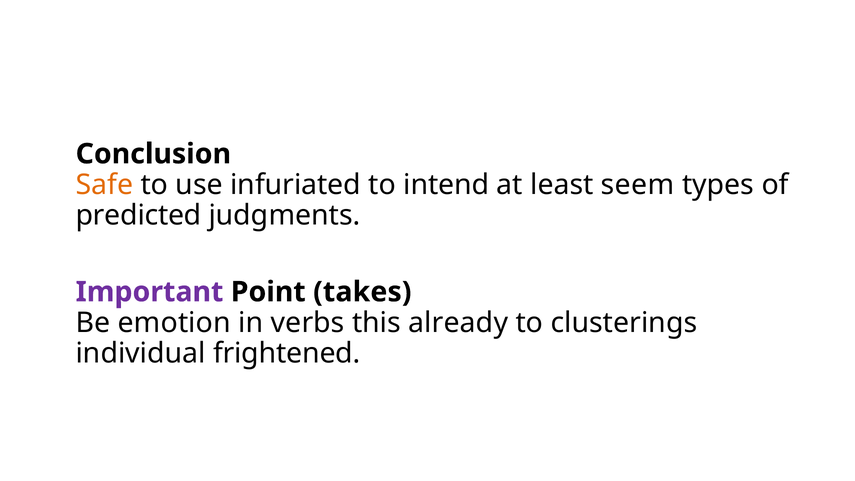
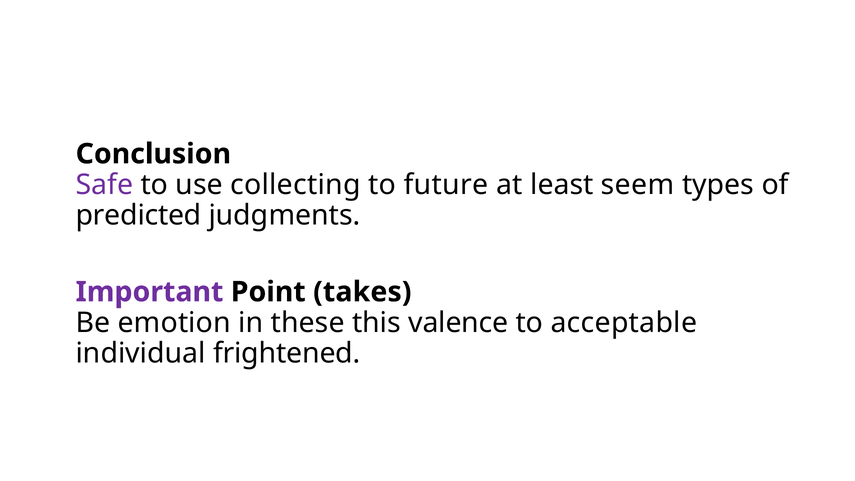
Safe colour: orange -> purple
infuriated: infuriated -> collecting
intend: intend -> future
verbs: verbs -> these
already: already -> valence
clusterings: clusterings -> acceptable
